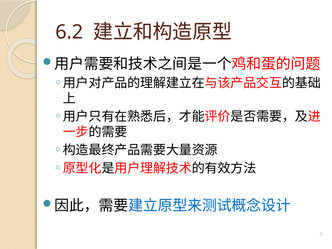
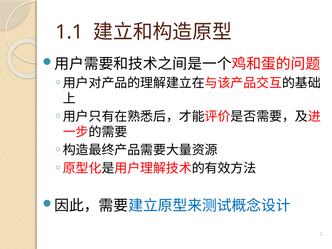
6.2: 6.2 -> 1.1
